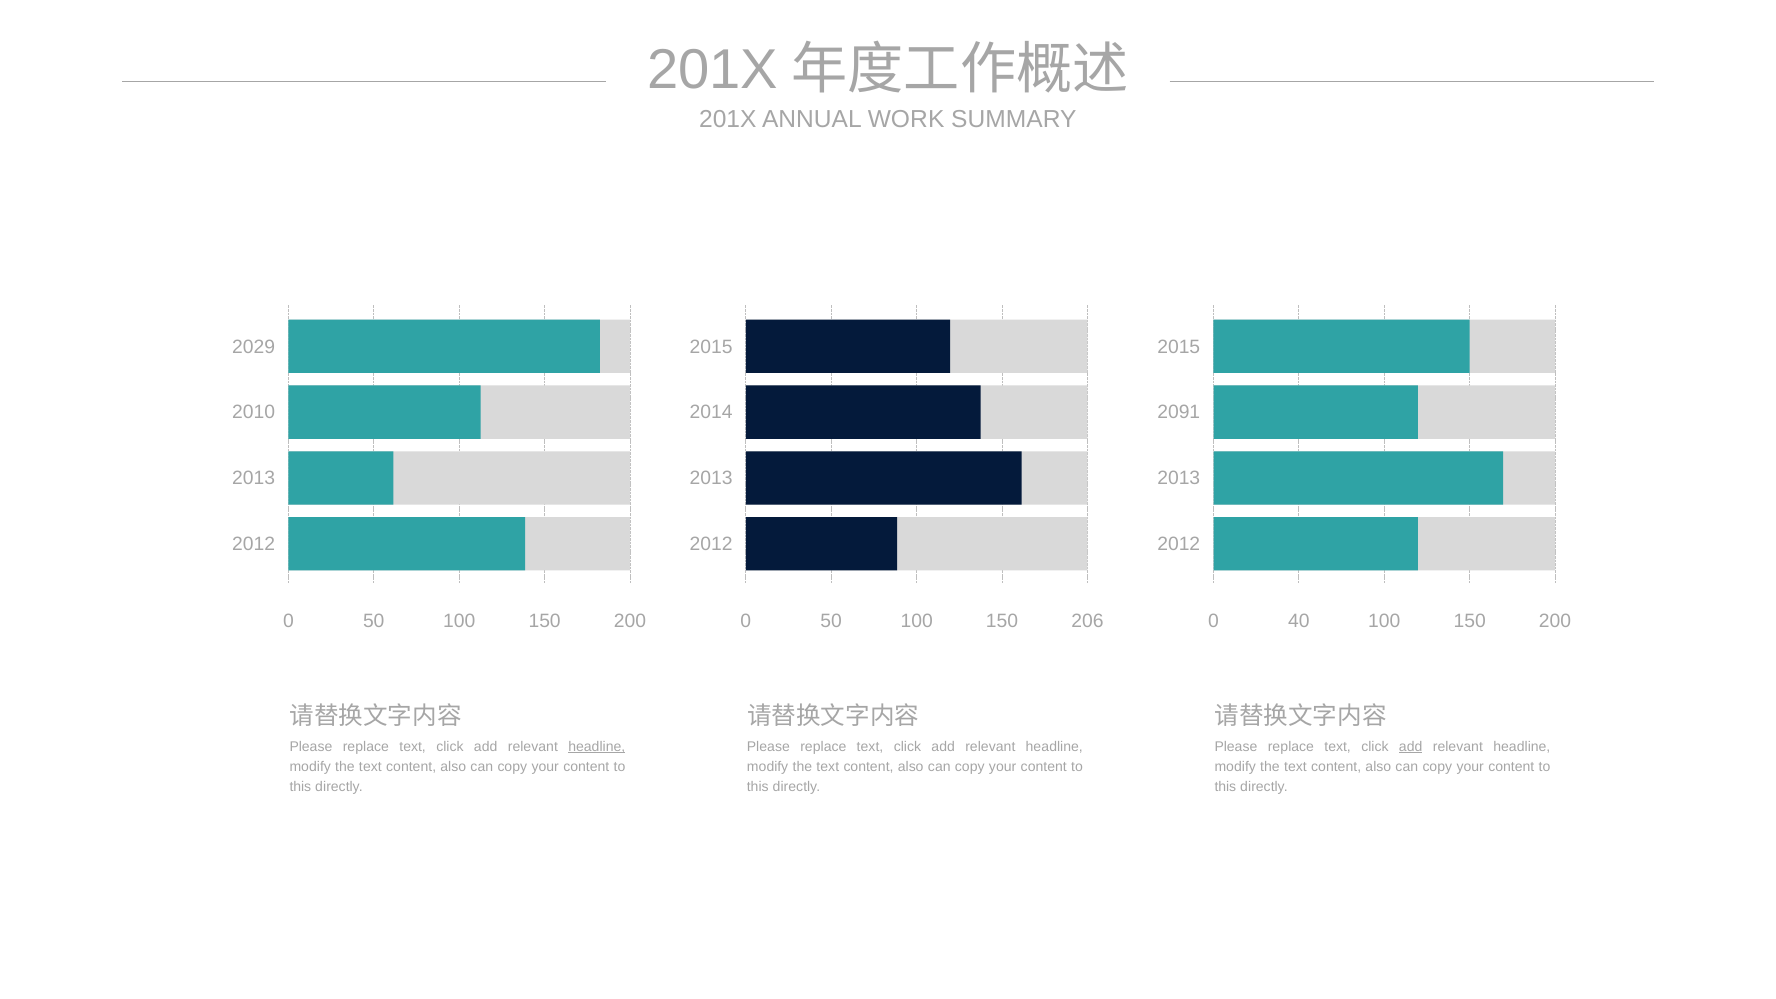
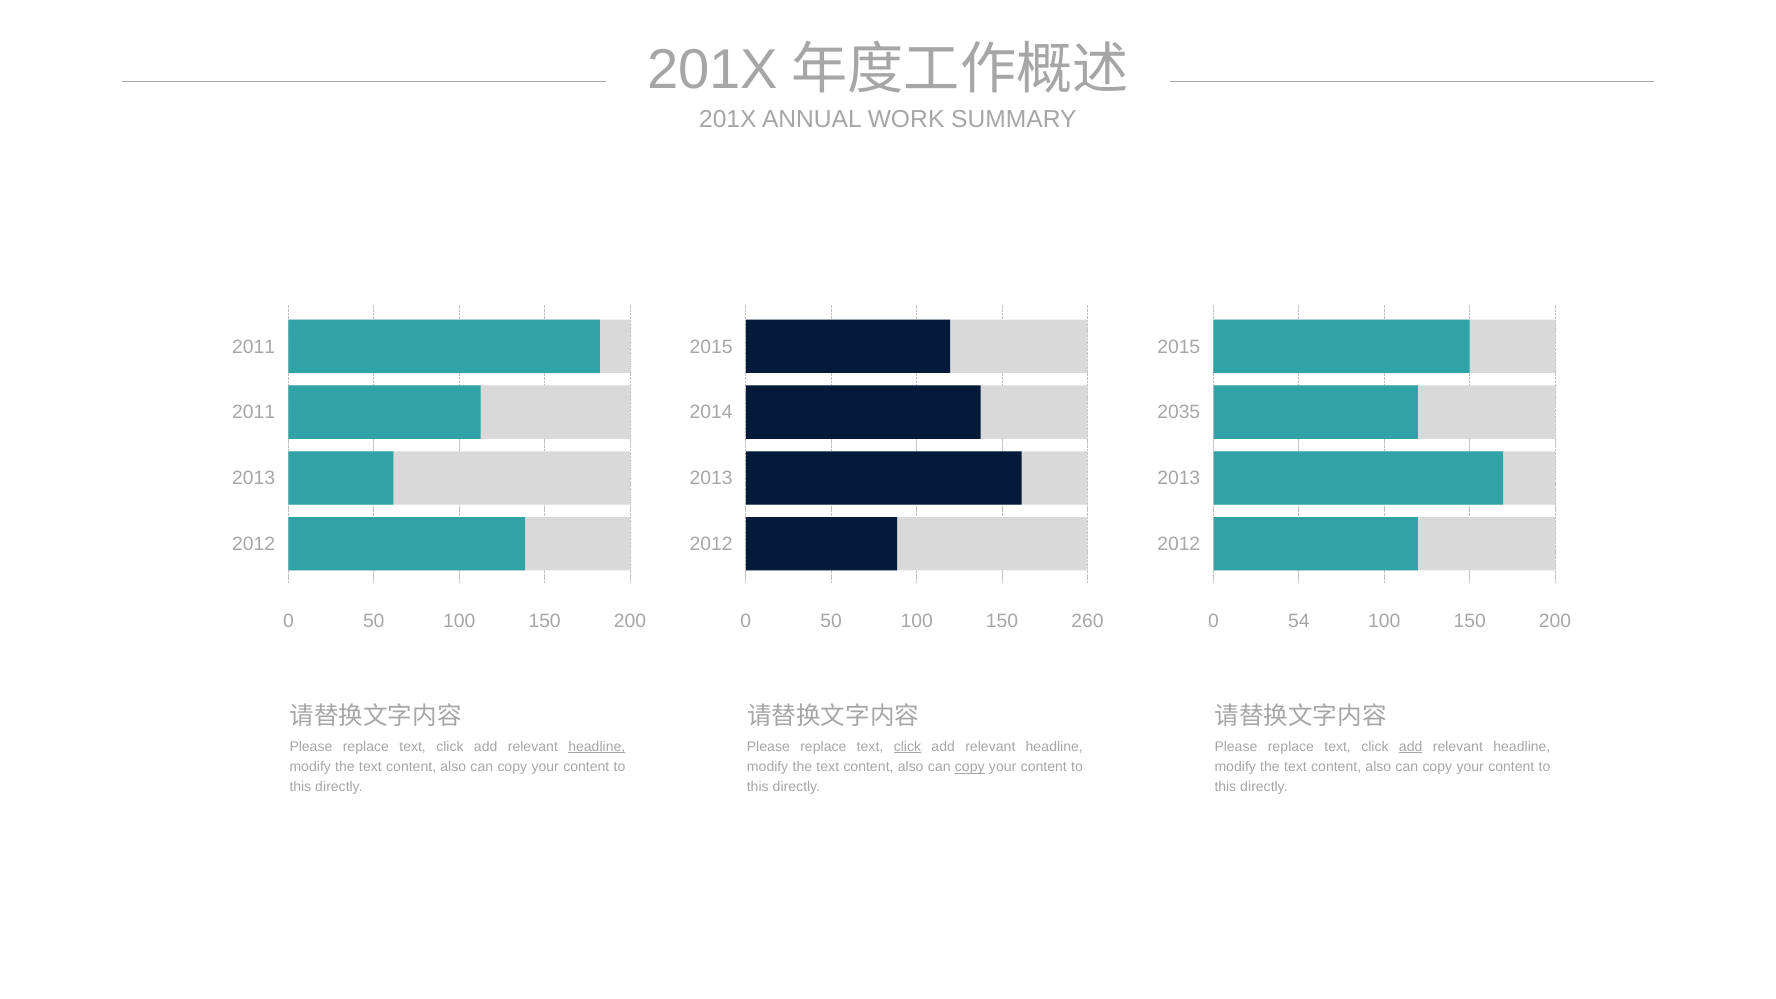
2029 at (254, 347): 2029 -> 2011
2010 at (254, 413): 2010 -> 2011
2091: 2091 -> 2035
206: 206 -> 260
40: 40 -> 54
click at (907, 747) underline: none -> present
copy at (970, 767) underline: none -> present
